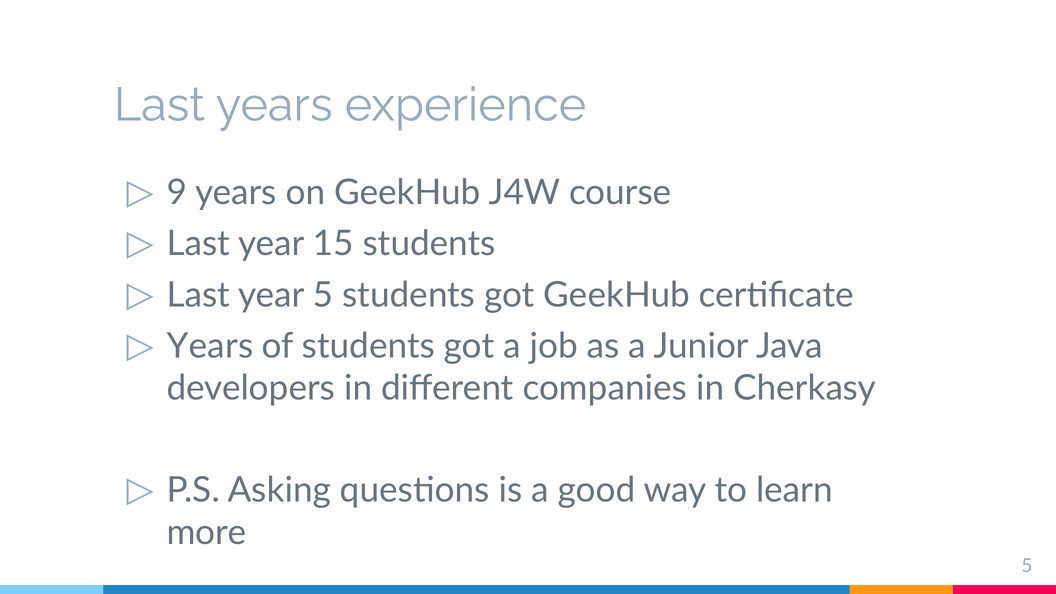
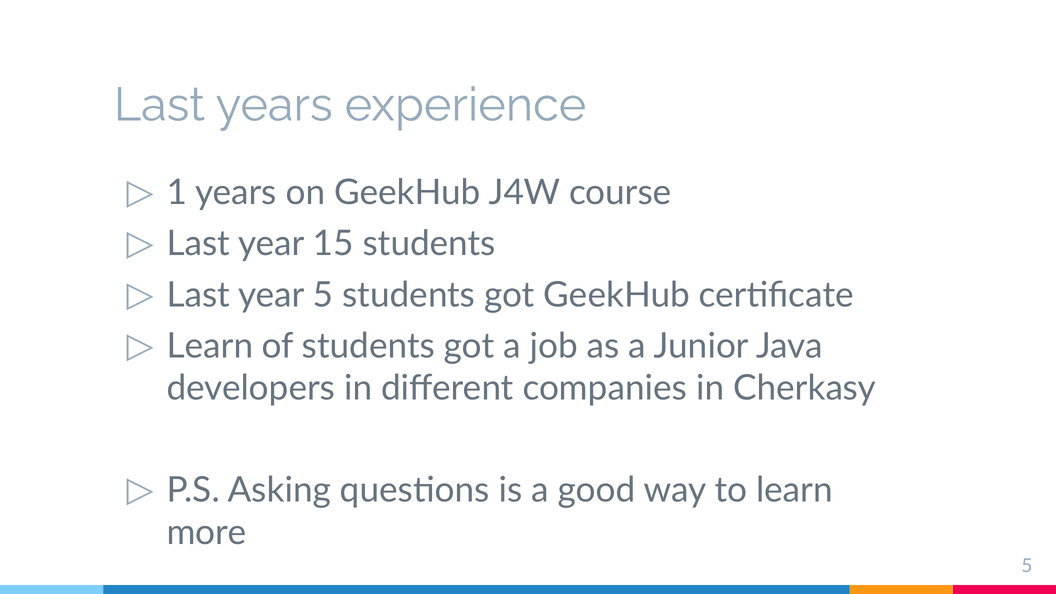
9: 9 -> 1
Years at (210, 346): Years -> Learn
